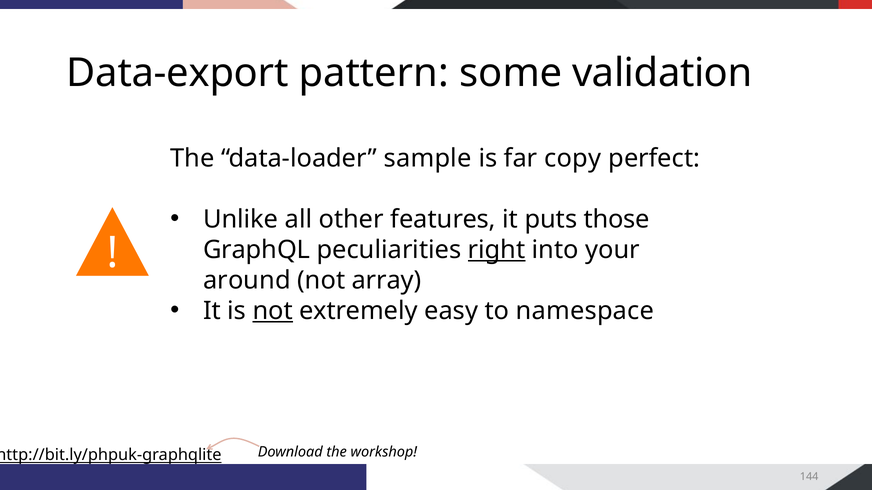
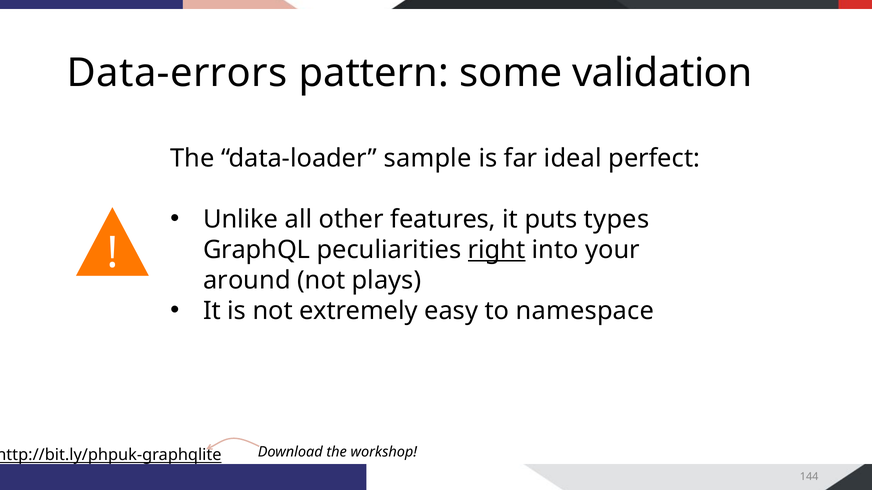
Data-export: Data-export -> Data-errors
copy: copy -> ideal
those: those -> types
array: array -> plays
not at (273, 311) underline: present -> none
